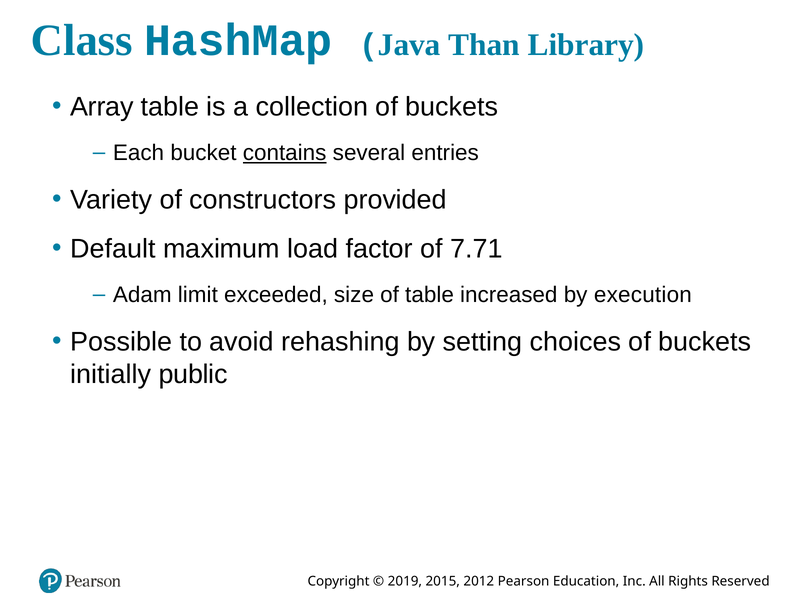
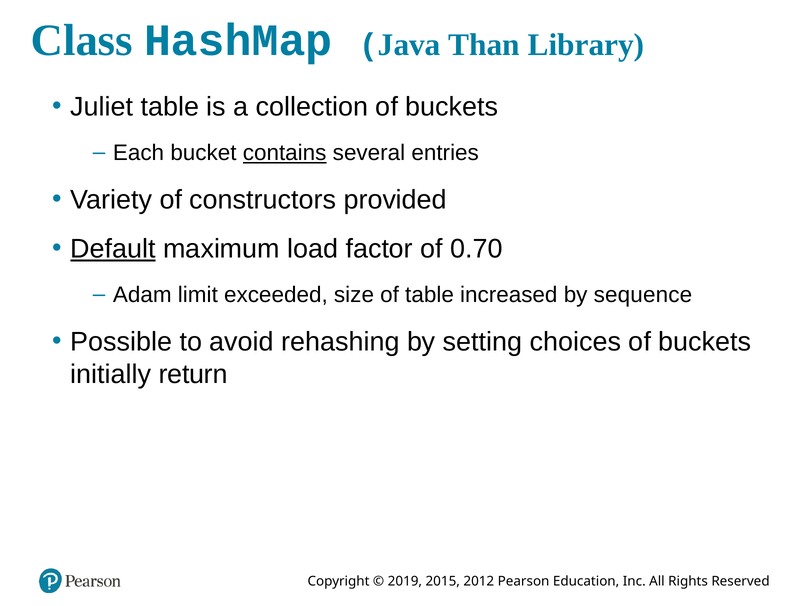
Array: Array -> Juliet
Default underline: none -> present
7.71: 7.71 -> 0.70
execution: execution -> sequence
public: public -> return
